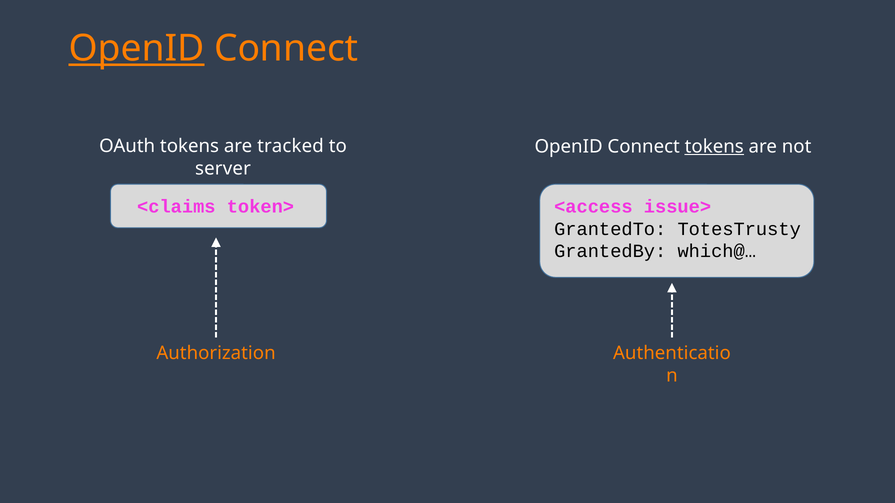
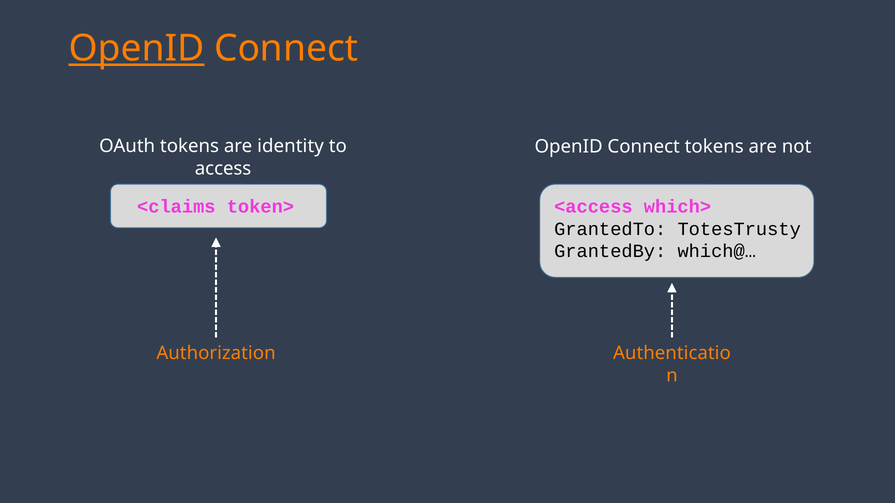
tracked: tracked -> identity
tokens at (714, 146) underline: present -> none
server: server -> access
issue>: issue> -> which>
